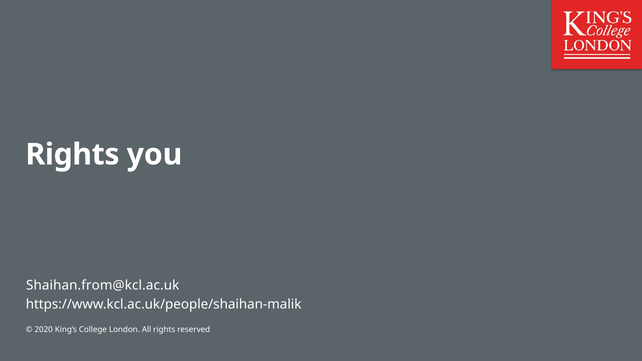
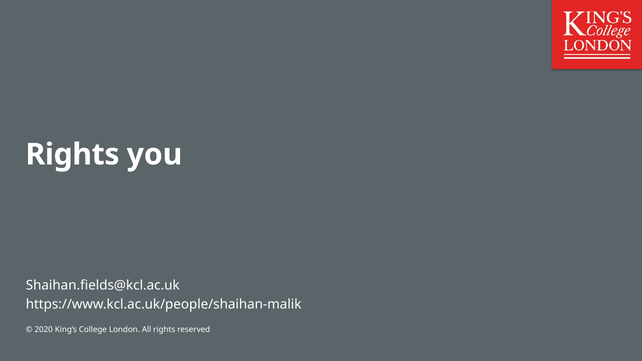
Shaihan.from@kcl.ac.uk: Shaihan.from@kcl.ac.uk -> Shaihan.fields@kcl.ac.uk
